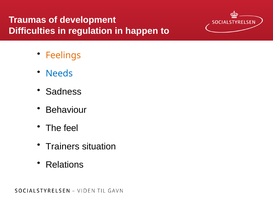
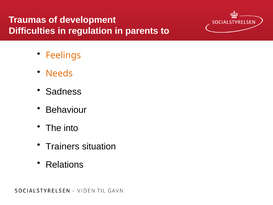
happen: happen -> parents
Needs colour: blue -> orange
feel: feel -> into
